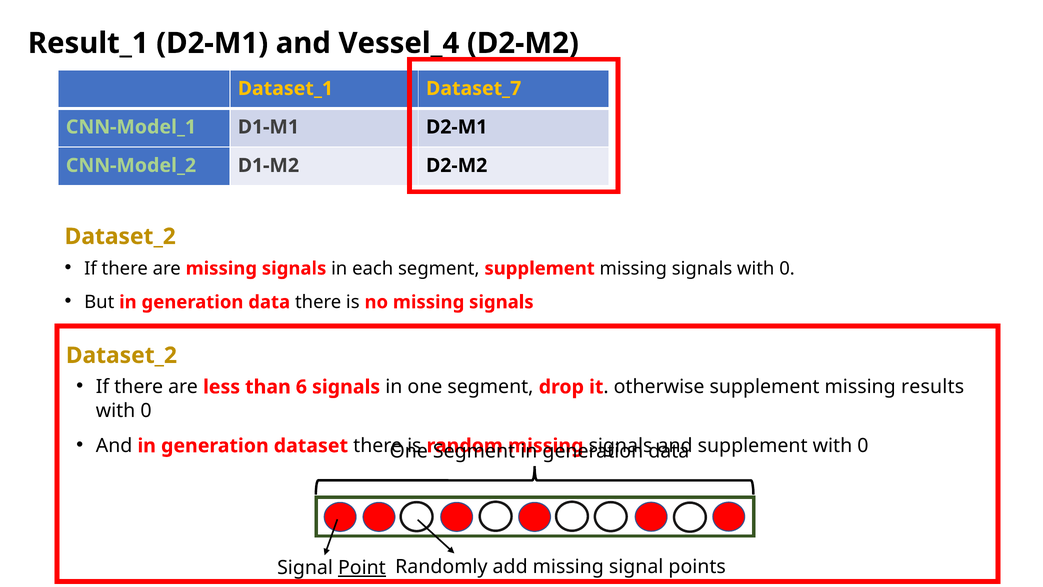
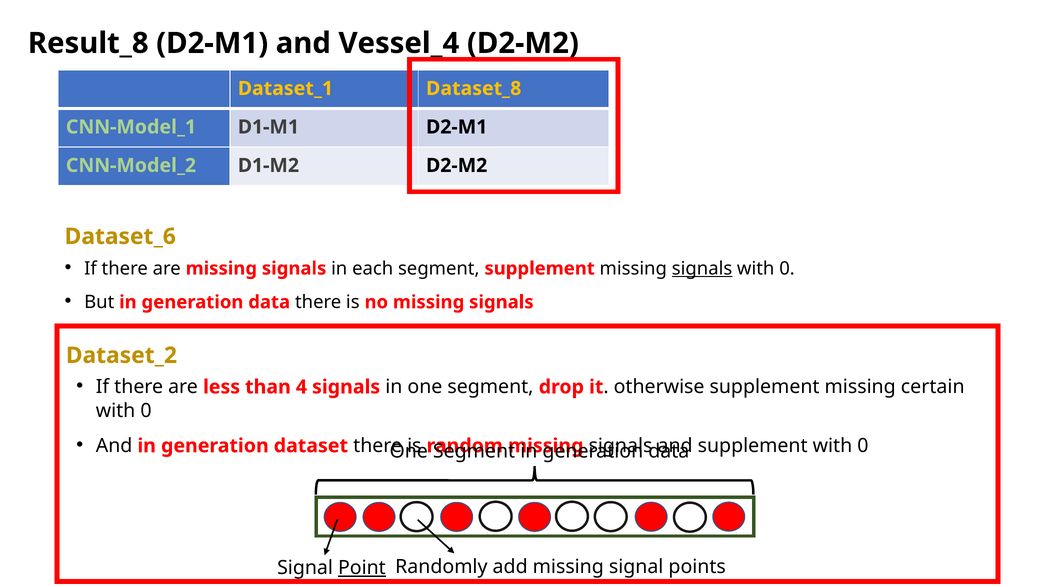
Result_1: Result_1 -> Result_8
Dataset_7: Dataset_7 -> Dataset_8
Dataset_2 at (120, 236): Dataset_2 -> Dataset_6
signals at (702, 268) underline: none -> present
6: 6 -> 4
results: results -> certain
